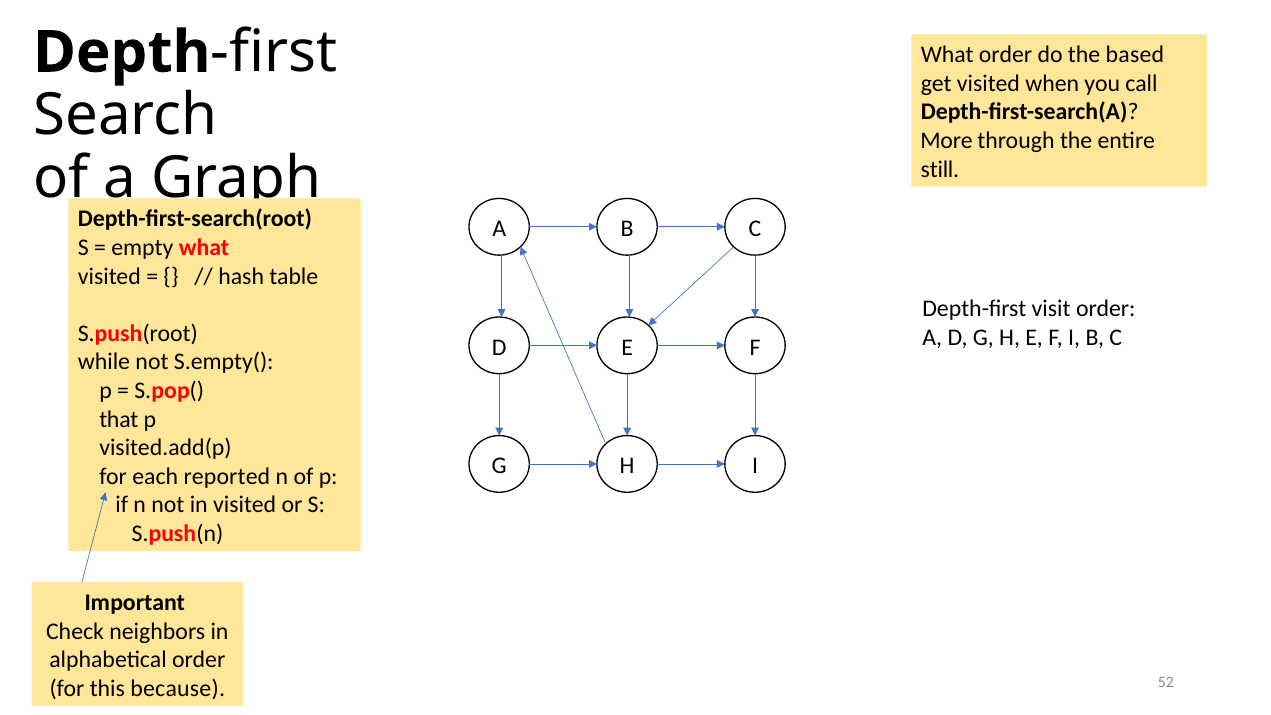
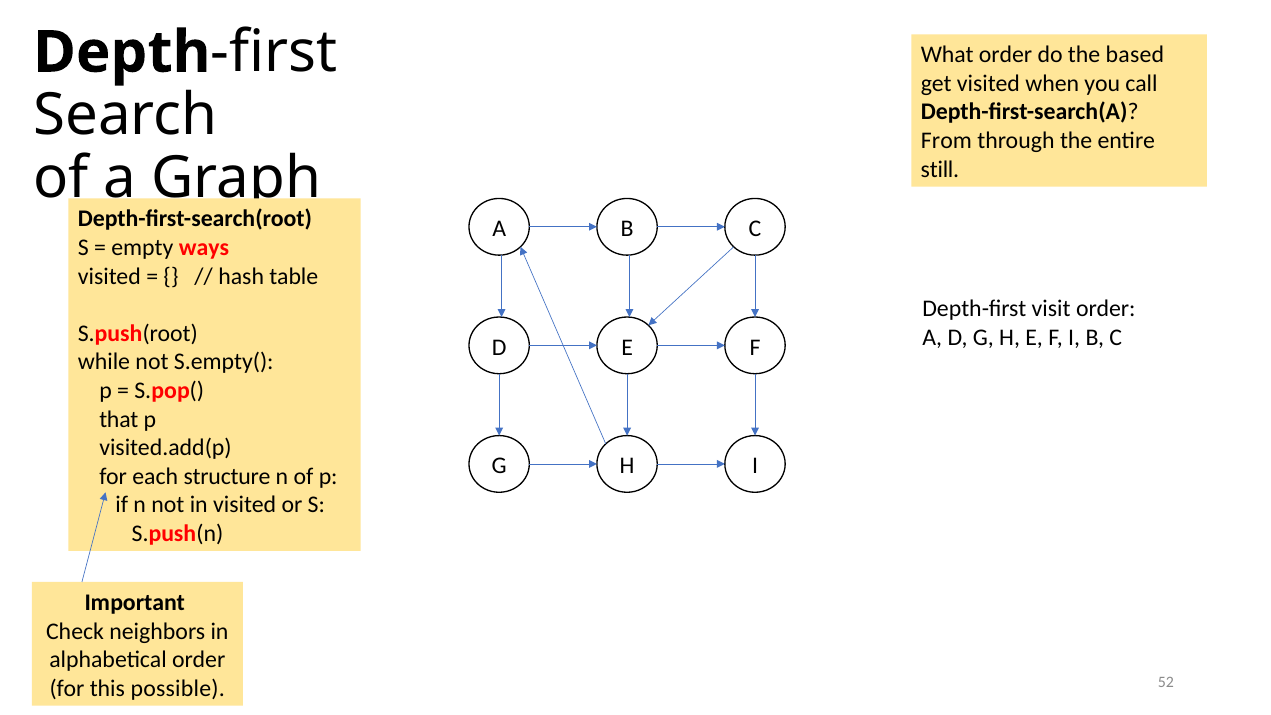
More: More -> From
empty what: what -> ways
reported: reported -> structure
because: because -> possible
